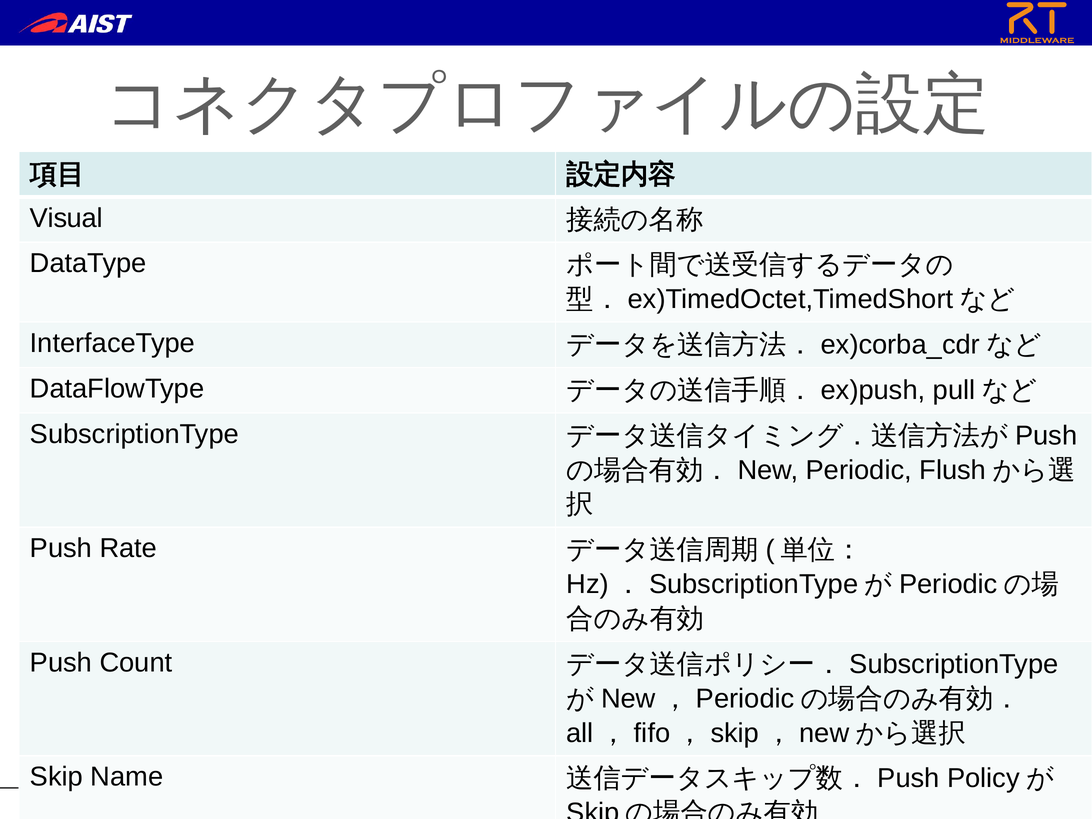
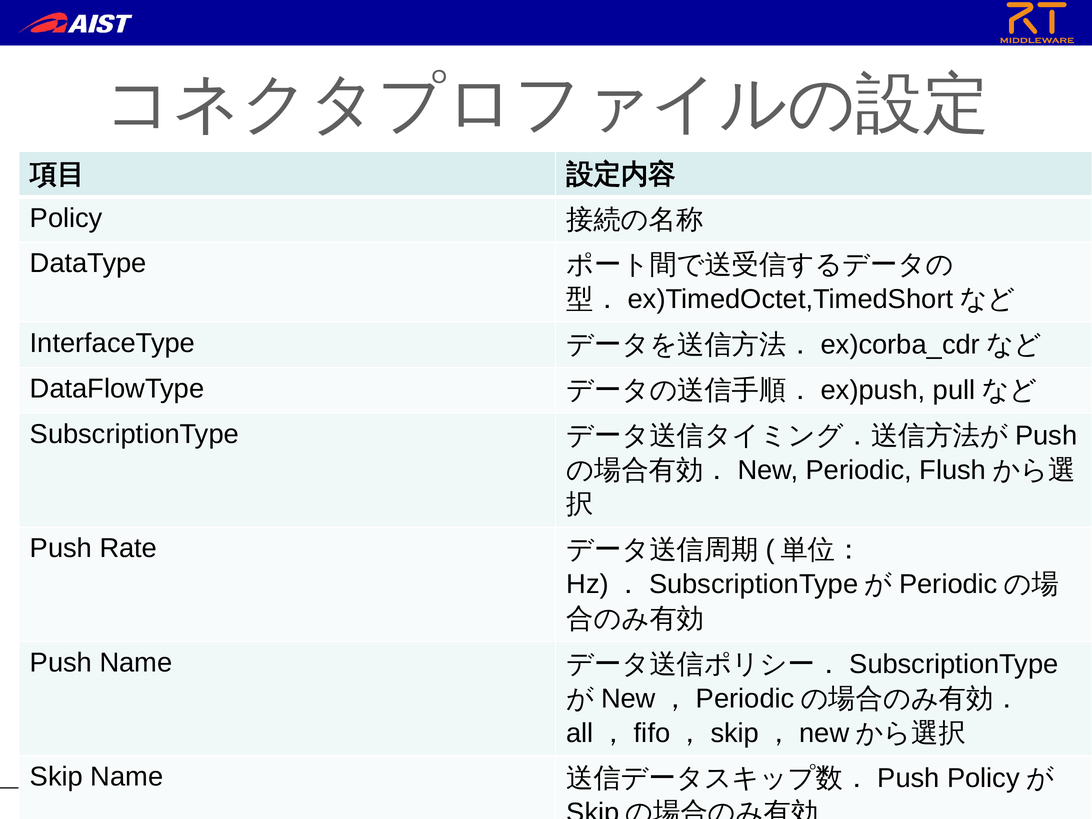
Visual: Visual -> Policy
Push Count: Count -> Name
